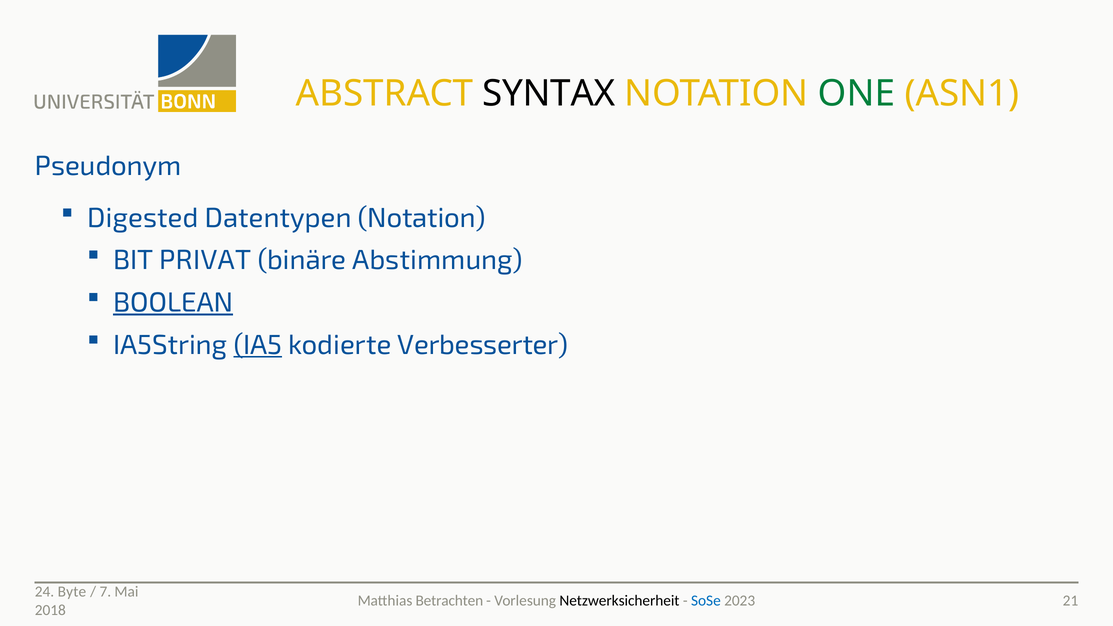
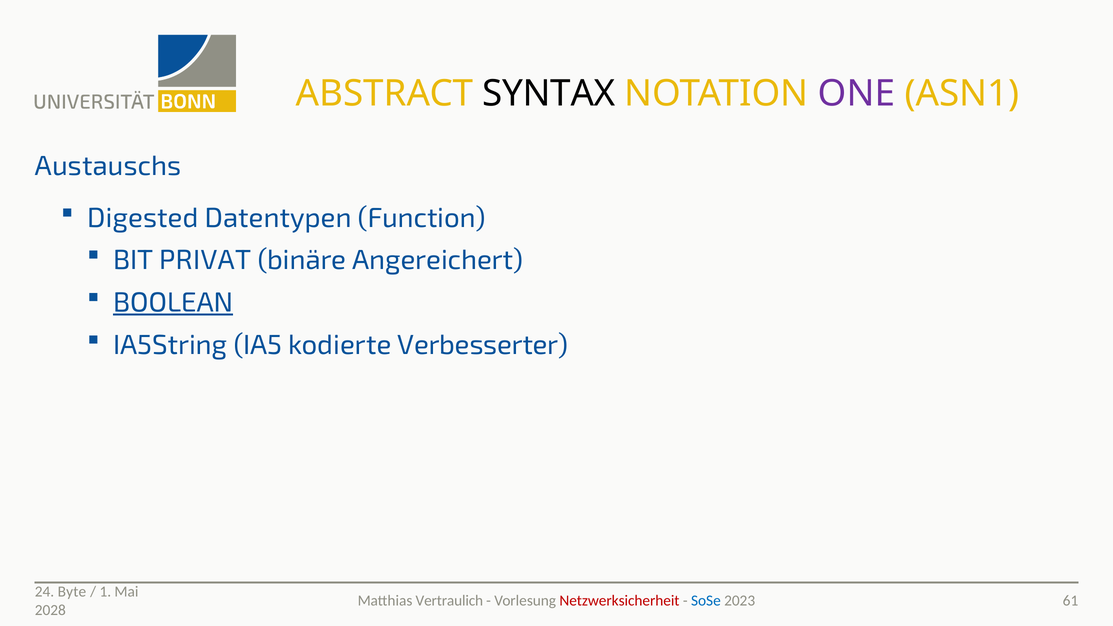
ONE colour: green -> purple
Pseudonym: Pseudonym -> Austauschs
Datentypen Notation: Notation -> Function
Abstimmung: Abstimmung -> Angereichert
IA5 underline: present -> none
7: 7 -> 1
Betrachten: Betrachten -> Vertraulich
Netzwerksicherheit colour: black -> red
21: 21 -> 61
2018: 2018 -> 2028
